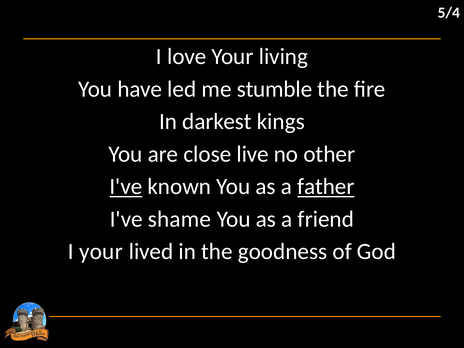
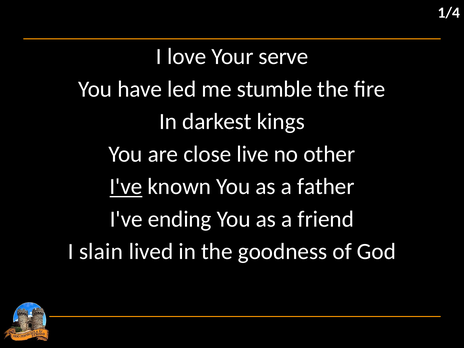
5/4: 5/4 -> 1/4
living: living -> serve
father underline: present -> none
shame: shame -> ending
I your: your -> slain
